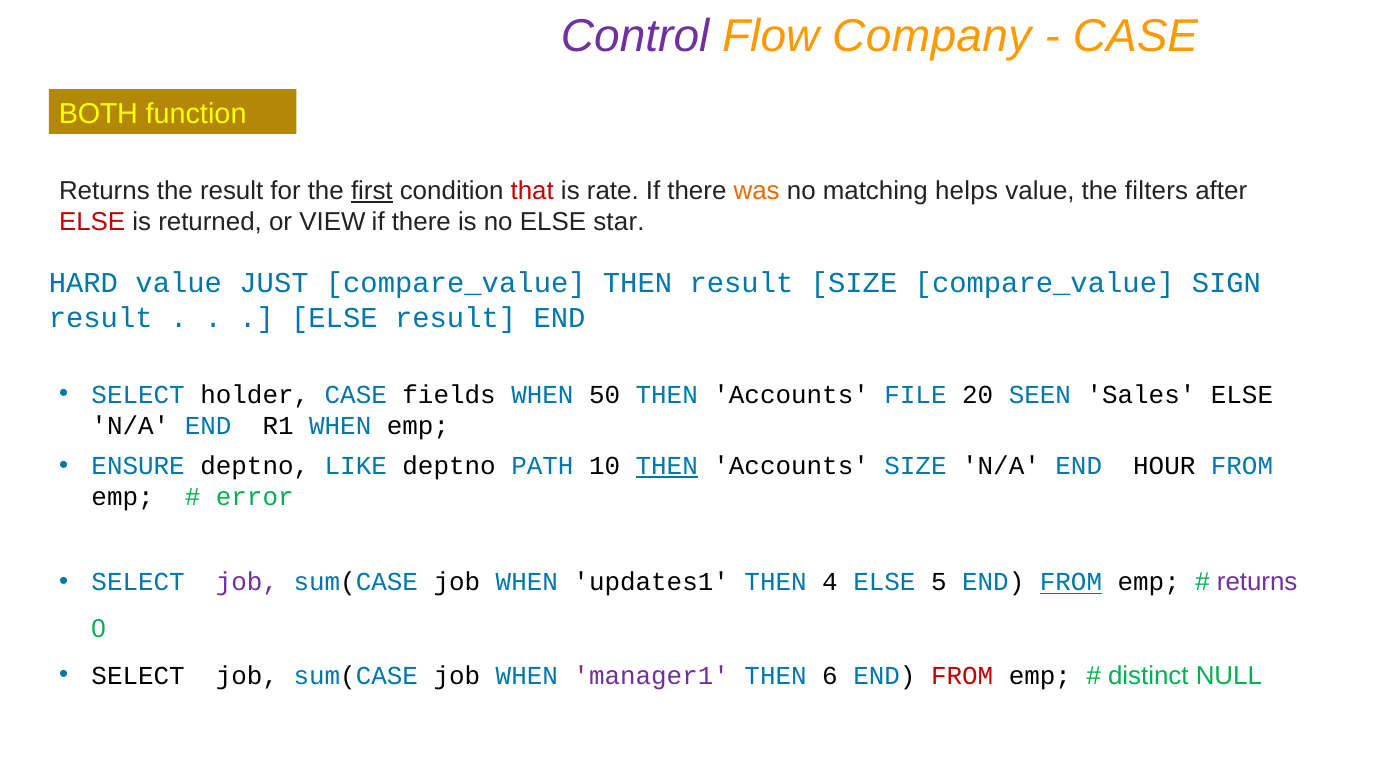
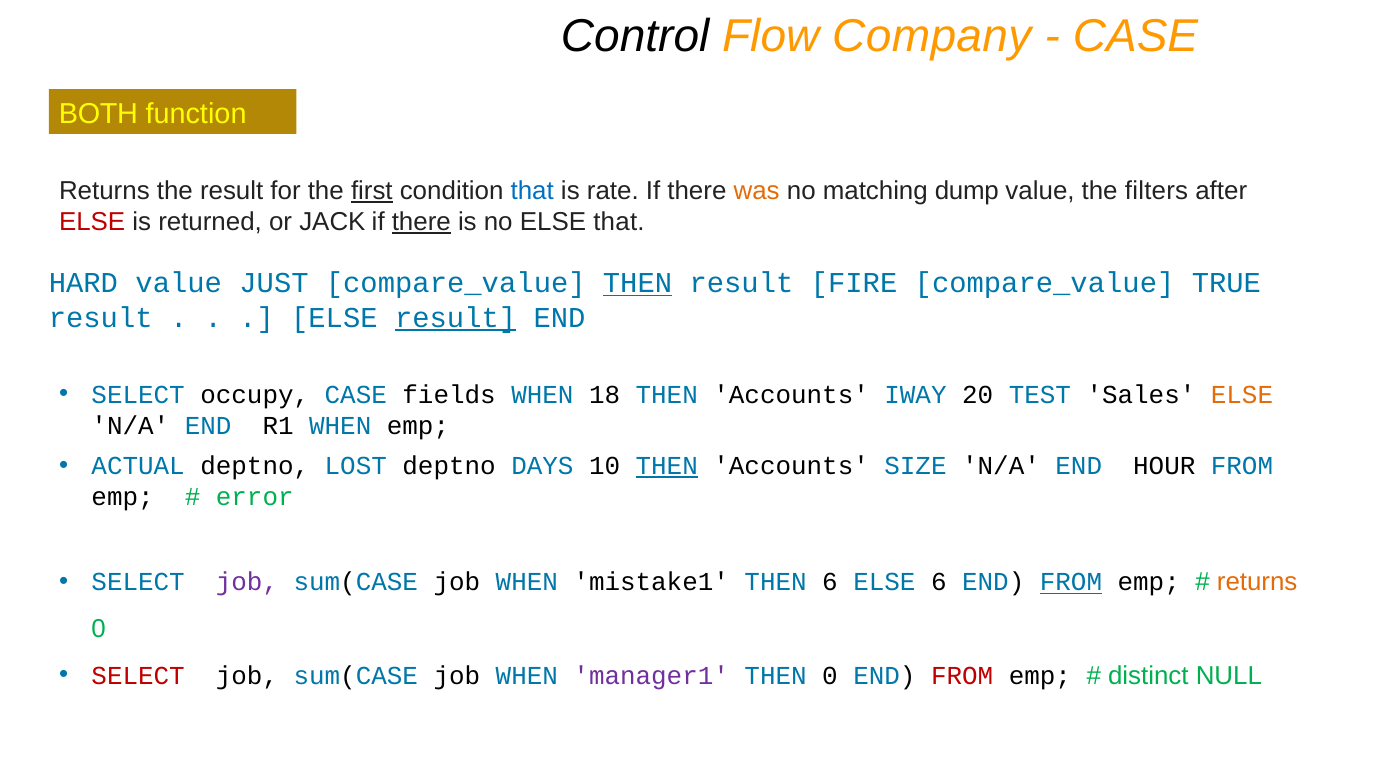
Control colour: purple -> black
that at (532, 191) colour: red -> blue
helps: helps -> dump
VIEW: VIEW -> JACK
there at (421, 222) underline: none -> present
ELSE star: star -> that
THEN at (638, 283) underline: none -> present
result SIZE: SIZE -> FIRE
SIGN: SIGN -> TRUE
result at (456, 318) underline: none -> present
holder: holder -> occupy
50: 50 -> 18
FILE: FILE -> IWAY
SEEN: SEEN -> TEST
ELSE at (1242, 395) colour: black -> orange
ENSURE: ENSURE -> ACTUAL
LIKE: LIKE -> LOST
PATH: PATH -> DAYS
updates1: updates1 -> mistake1
THEN 4: 4 -> 6
ELSE 5: 5 -> 6
returns at (1257, 583) colour: purple -> orange
SELECT at (138, 676) colour: black -> red
THEN 6: 6 -> 0
